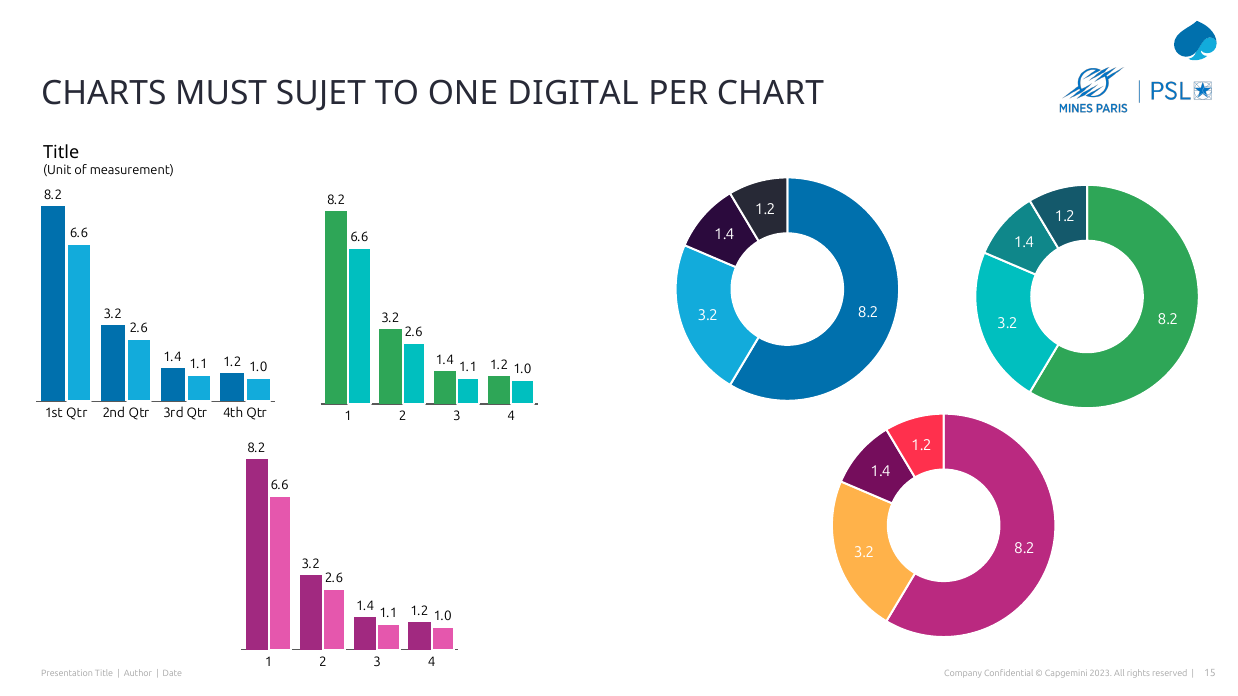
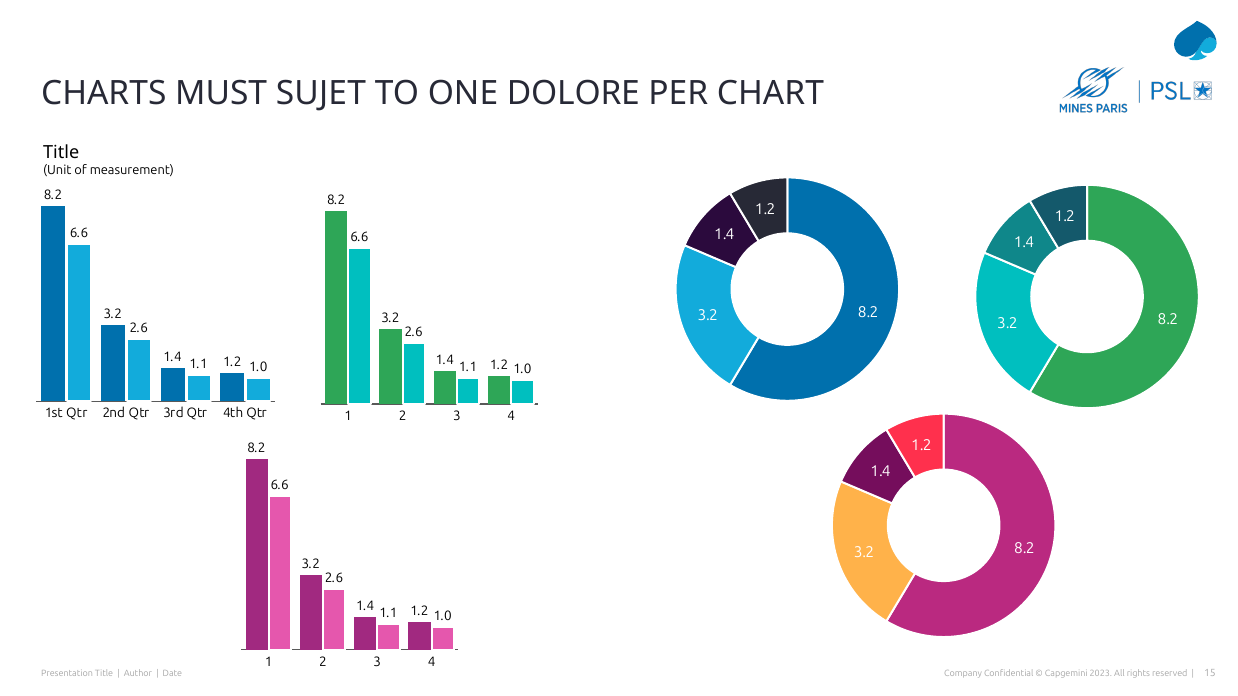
DIGITAL: DIGITAL -> DOLORE
